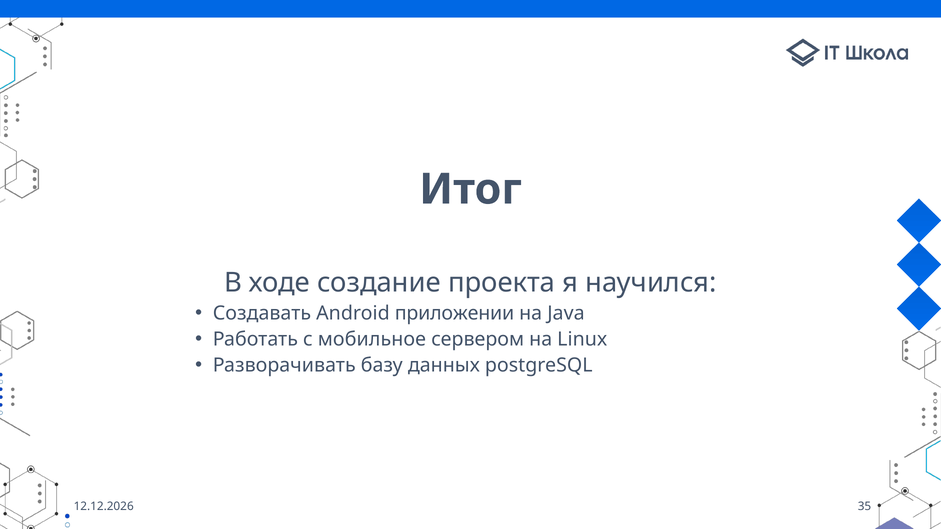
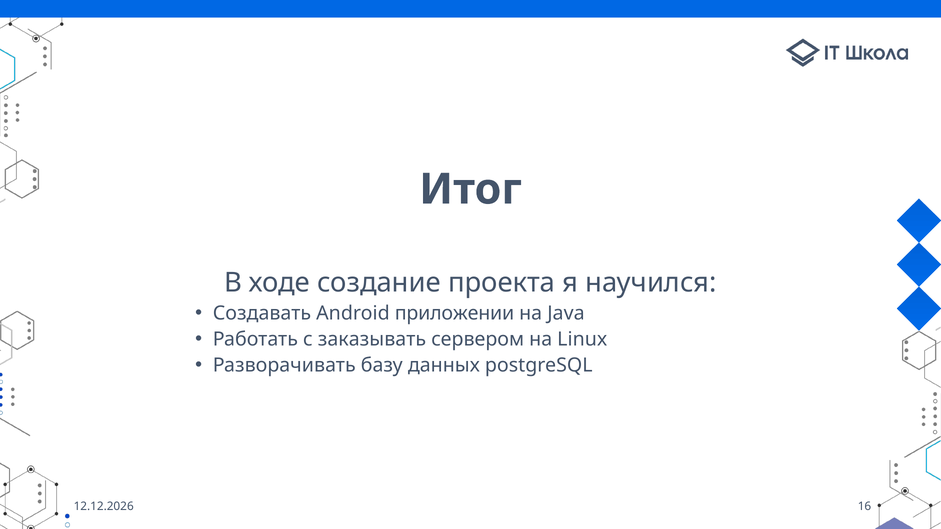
мобильное: мобильное -> заказывать
35: 35 -> 16
